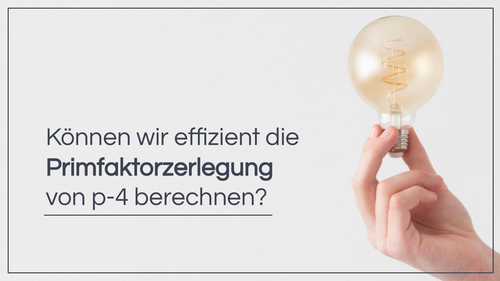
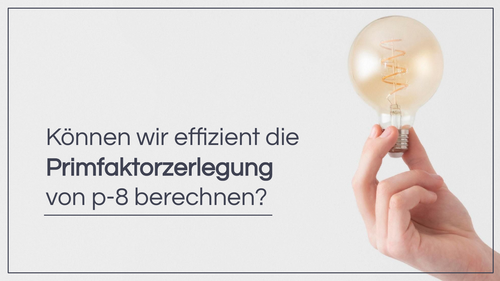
p-4: p-4 -> p-8
